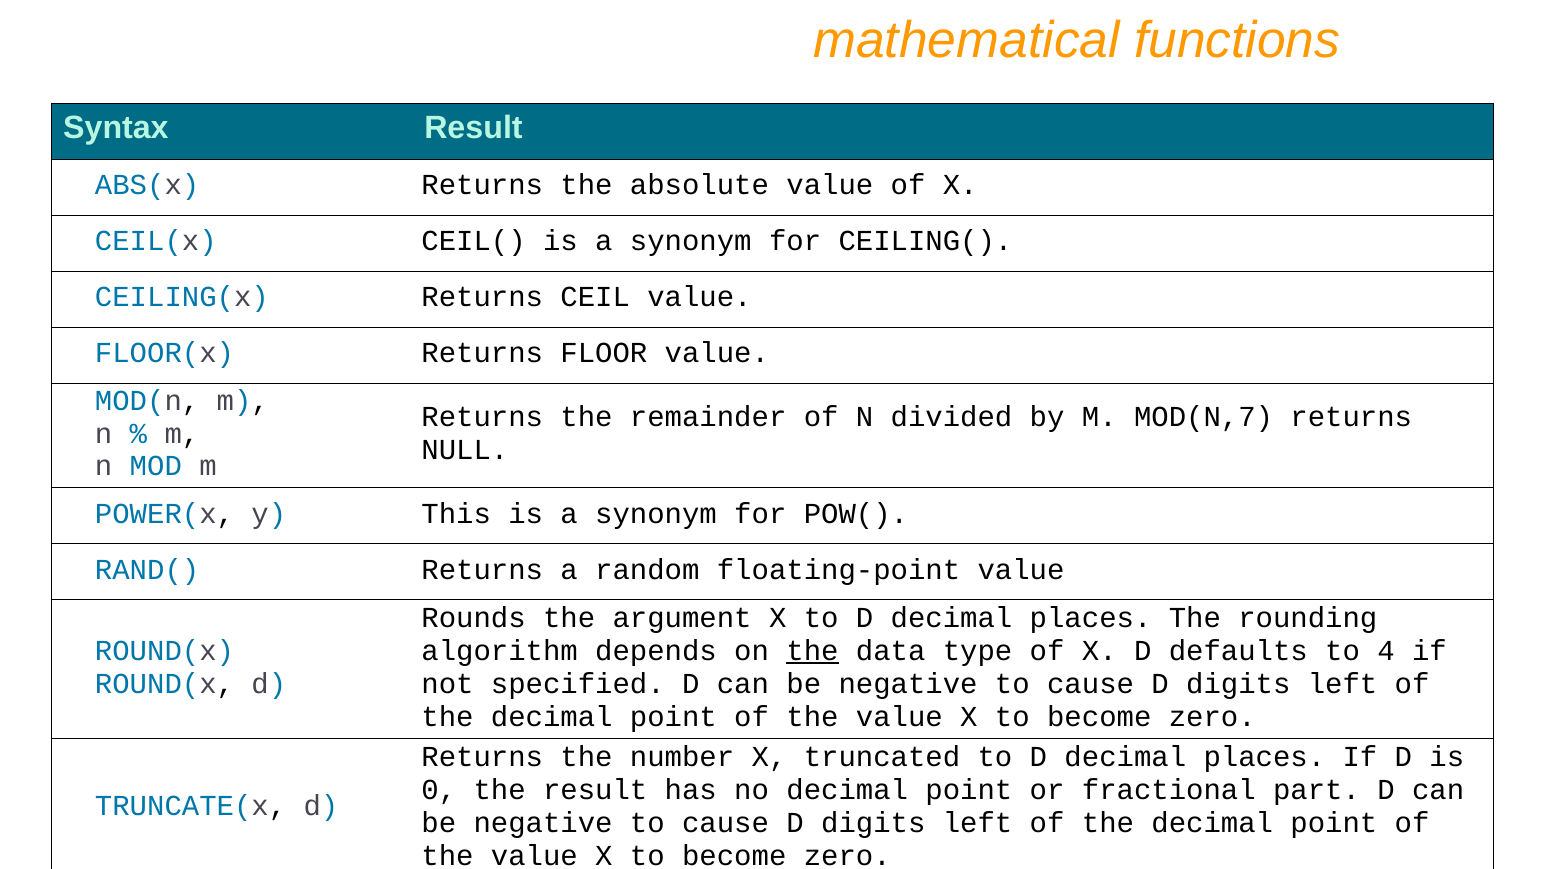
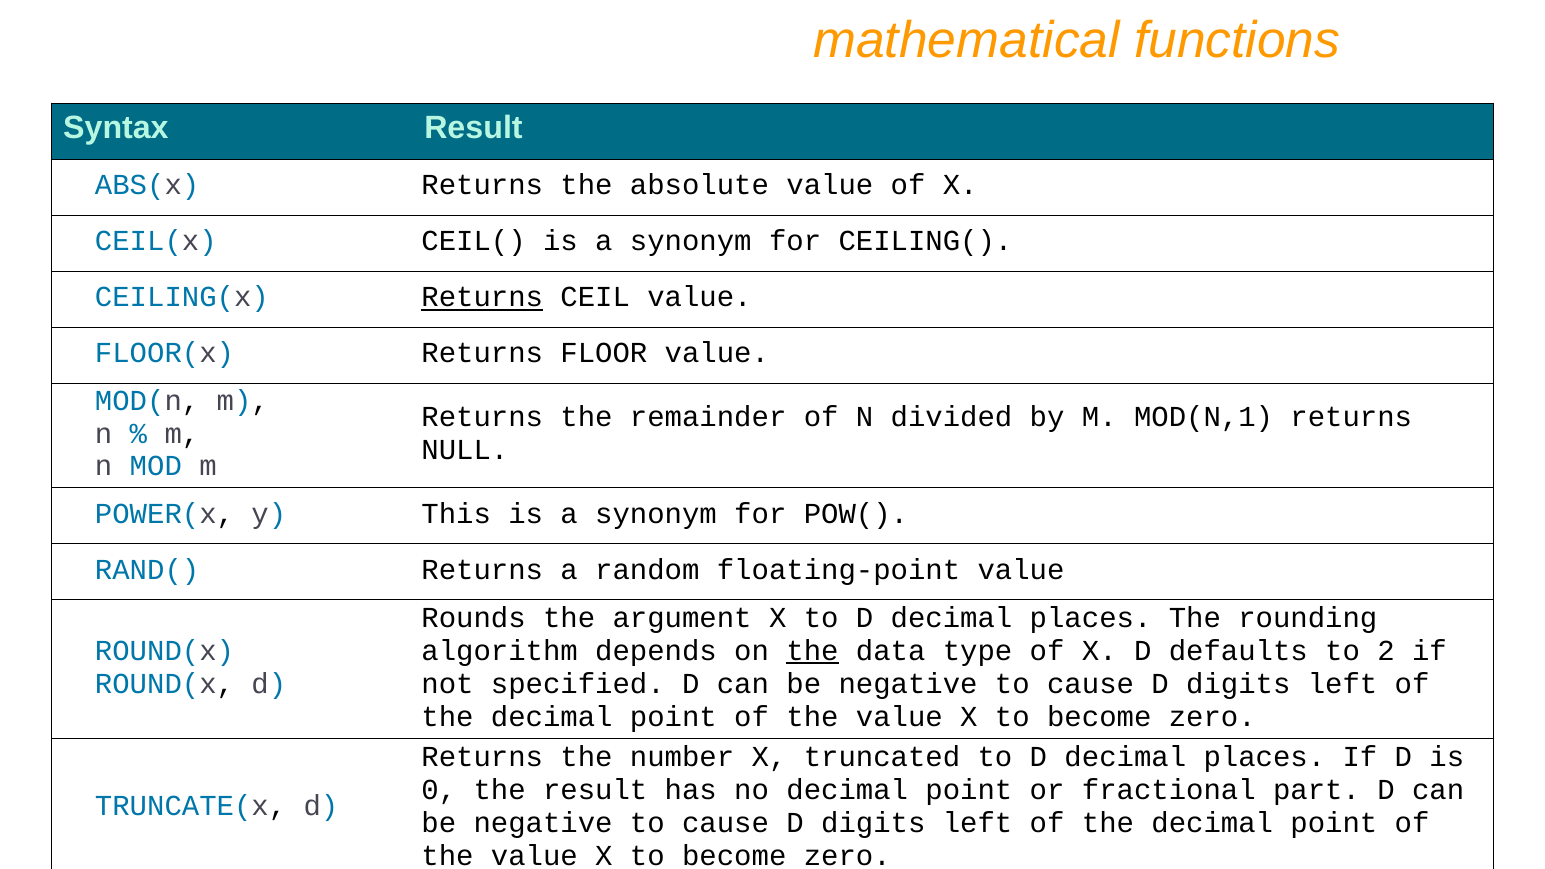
Returns at (482, 297) underline: none -> present
MOD(N,7: MOD(N,7 -> MOD(N,1
4: 4 -> 2
